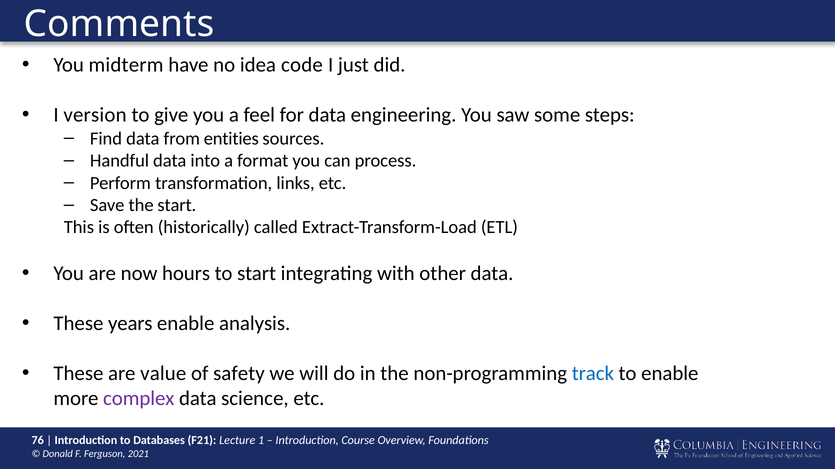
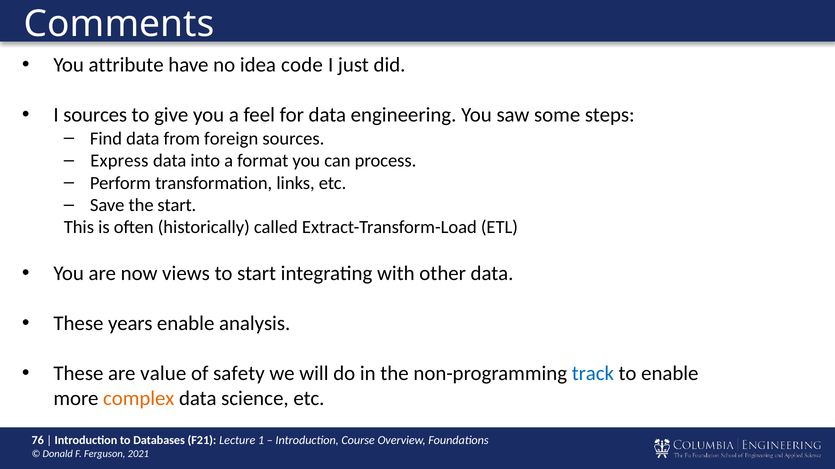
midterm: midterm -> attribute
I version: version -> sources
entities: entities -> foreign
Handful: Handful -> Express
hours: hours -> views
complex colour: purple -> orange
